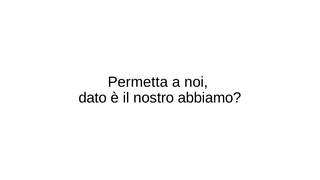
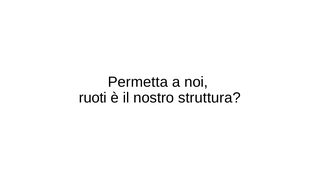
dato: dato -> ruoti
abbiamo: abbiamo -> struttura
